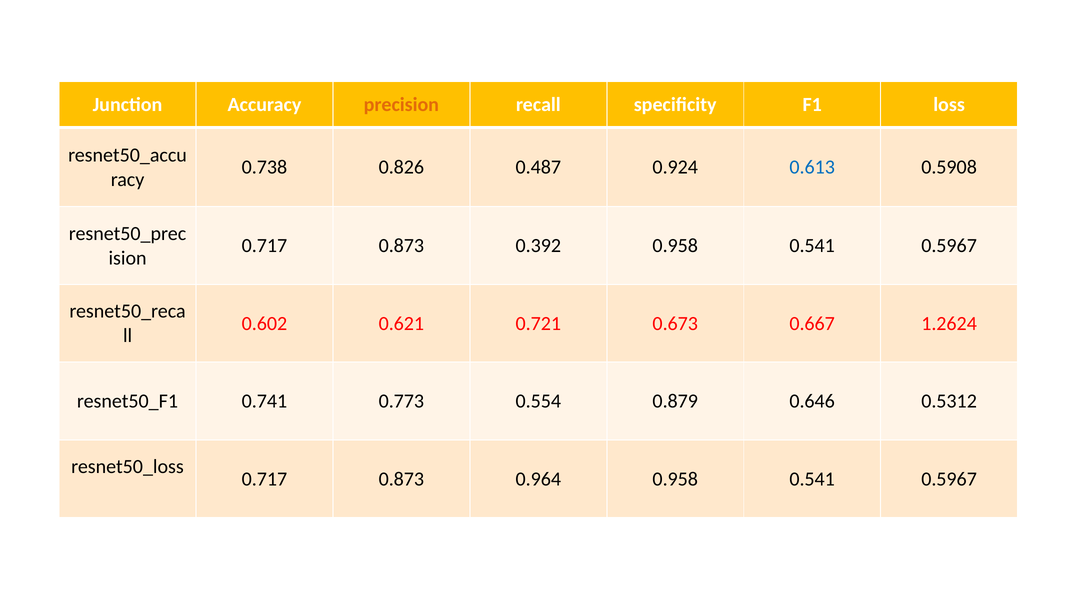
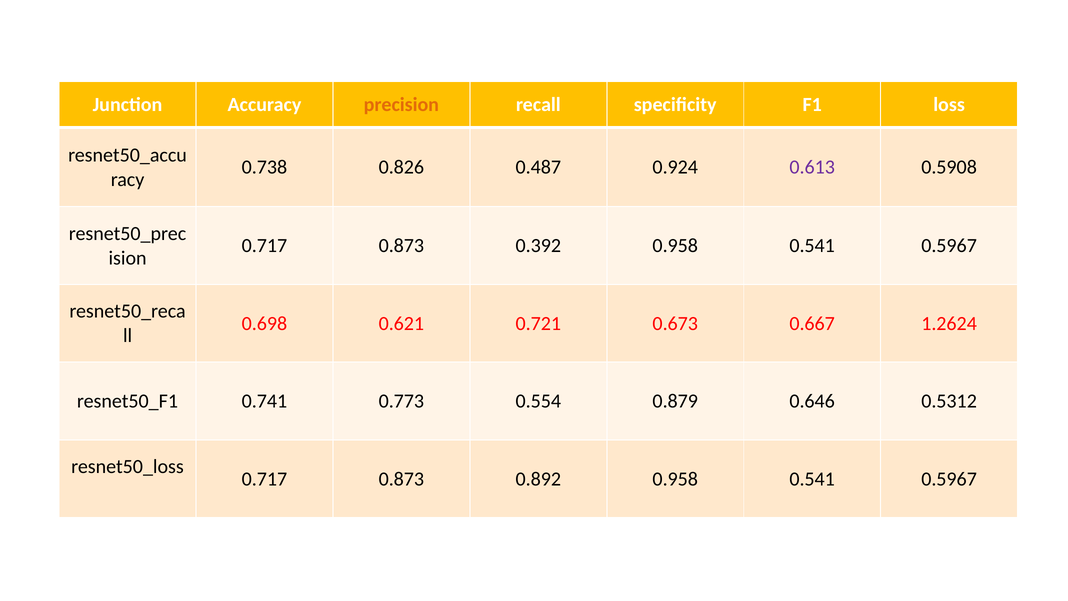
0.613 colour: blue -> purple
0.602: 0.602 -> 0.698
0.964: 0.964 -> 0.892
